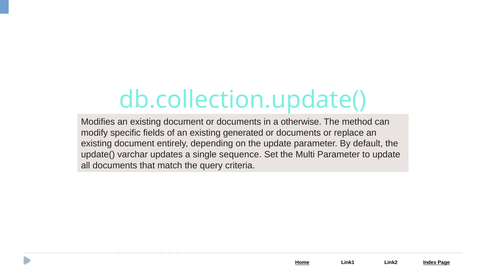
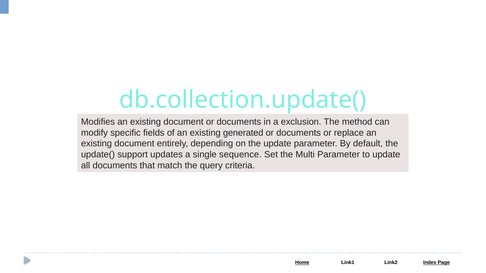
otherwise: otherwise -> exclusion
varchar: varchar -> support
